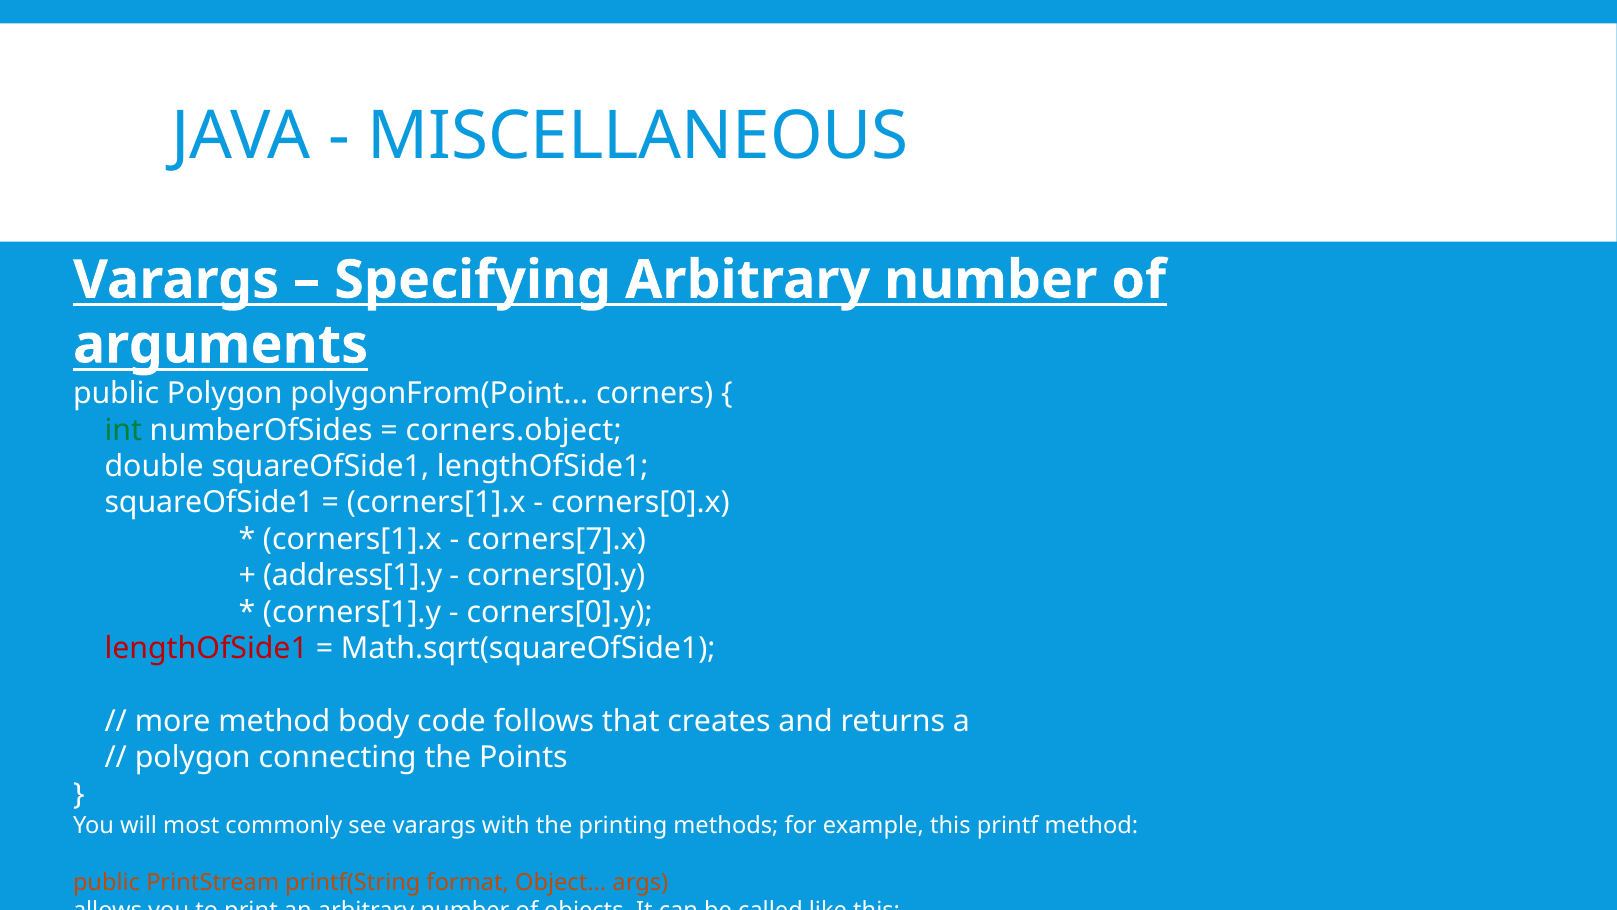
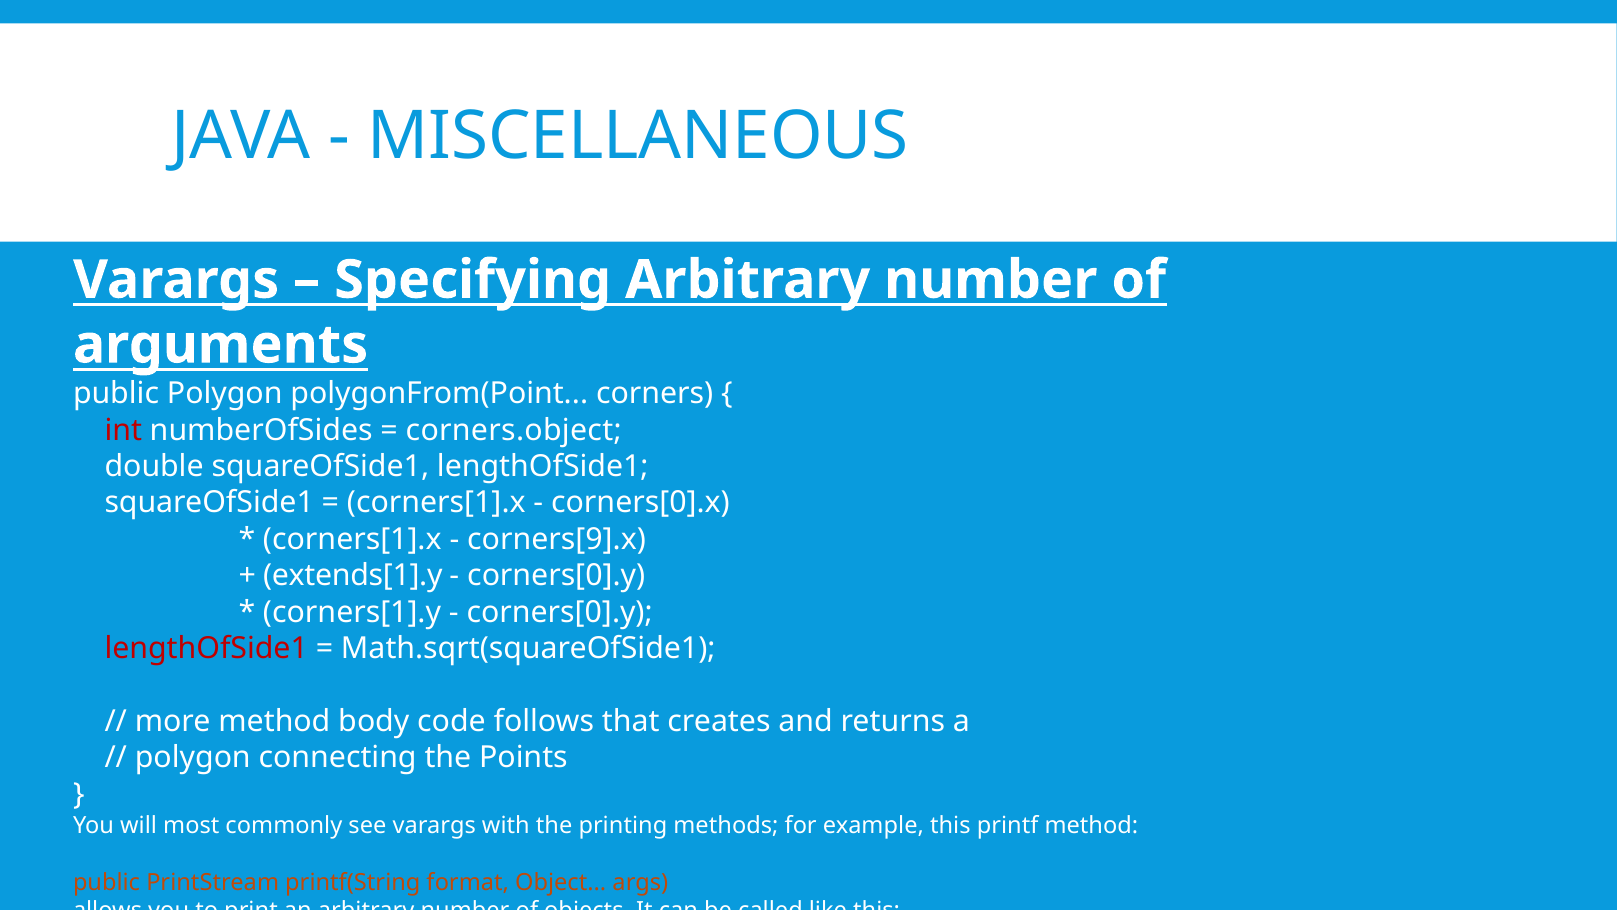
int colour: green -> red
corners[7].x: corners[7].x -> corners[9].x
address[1].y: address[1].y -> extends[1].y
